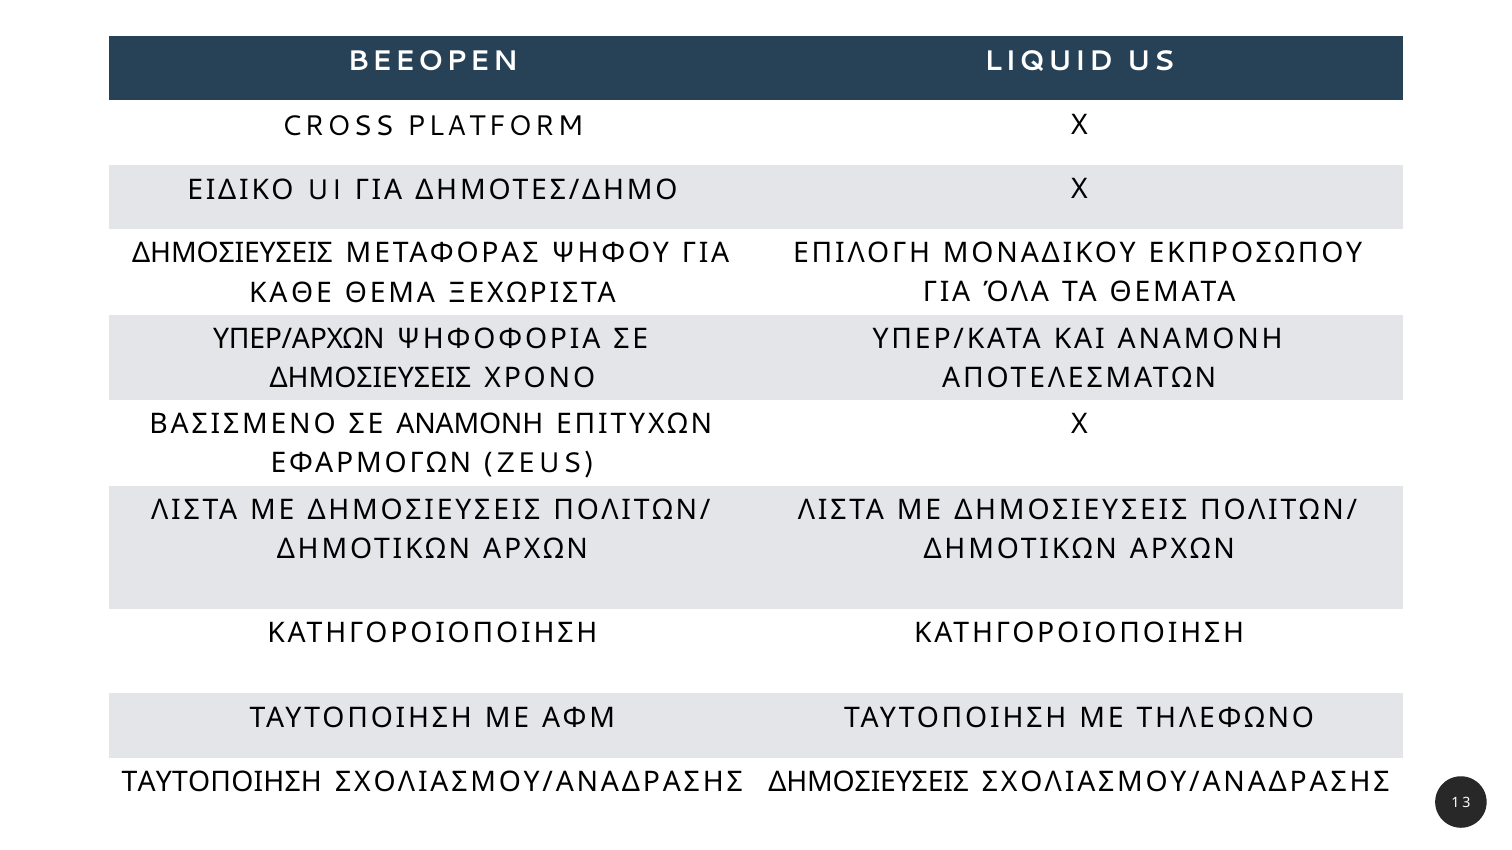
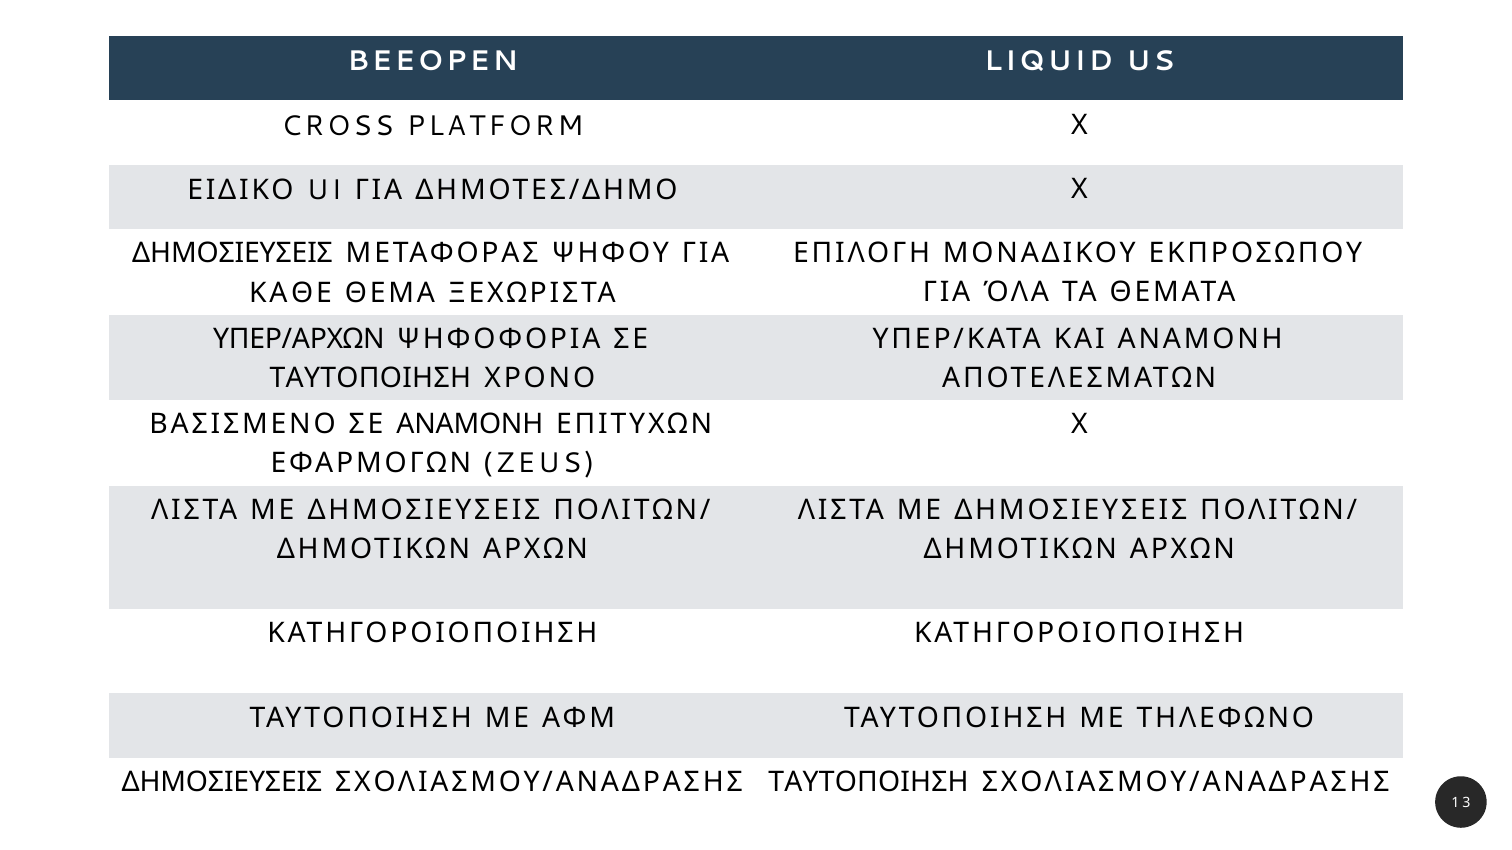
ΔΗΜΟΣΙΕΥΣΕΙΣ at (371, 379): ΔΗΜΟΣΙΕΥΣΕΙΣ -> ΤΑΥΤΟΠΟΙΗΣΗ
ΤΑΥΤΟΠΟΙΗΣΗ at (222, 783): ΤΑΥΤΟΠΟΙΗΣΗ -> ΔΗΜΟΣΙΕΥΣΕΙΣ
ΣΧΟΛΙΑΣΜΟΥ/ΑΝΑΔΡΑΣΗΣ ΔΗΜΟΣΙΕΥΣΕΙΣ: ΔΗΜΟΣΙΕΥΣΕΙΣ -> ΤΑΥΤΟΠΟΙΗΣΗ
